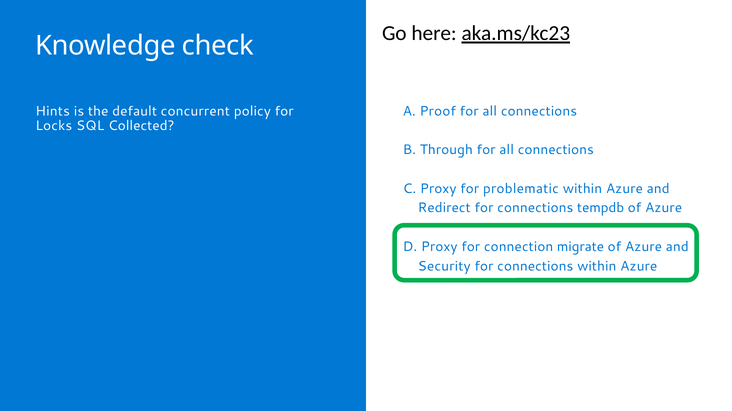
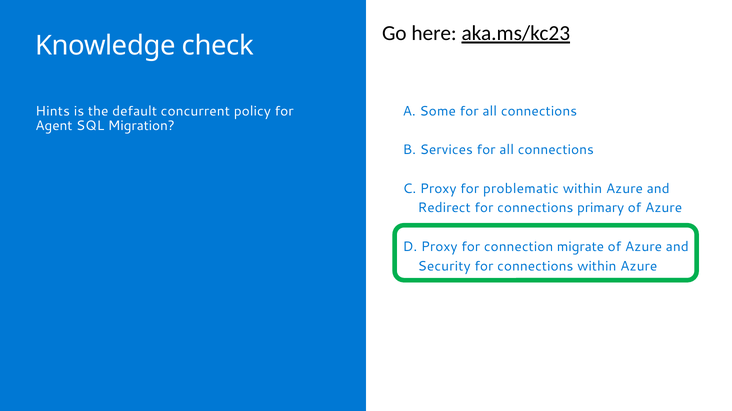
Proof: Proof -> Some
Locks: Locks -> Agent
Collected: Collected -> Migration
Through: Through -> Services
tempdb: tempdb -> primary
